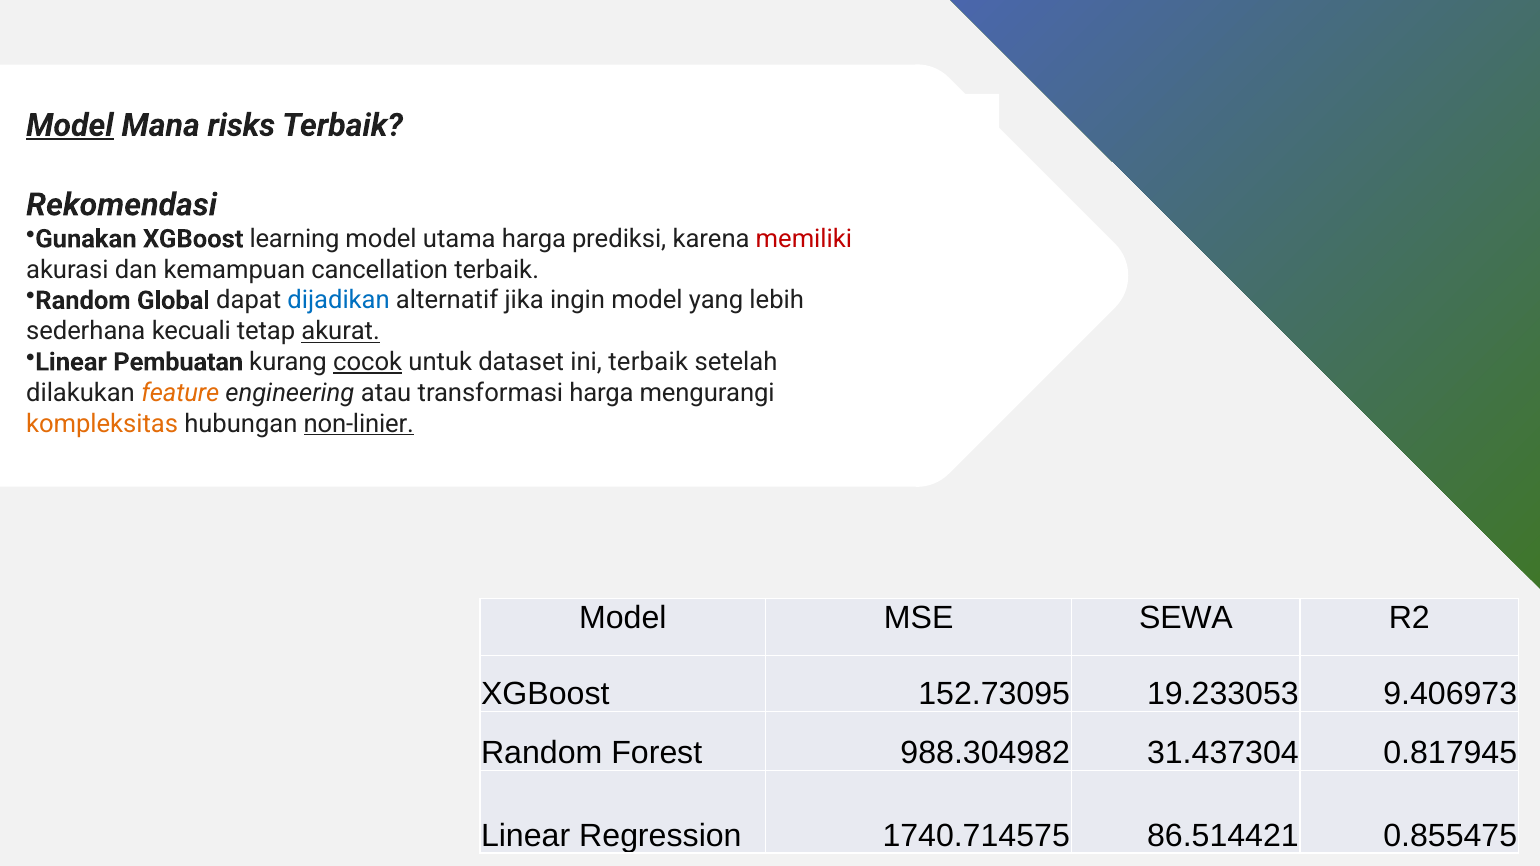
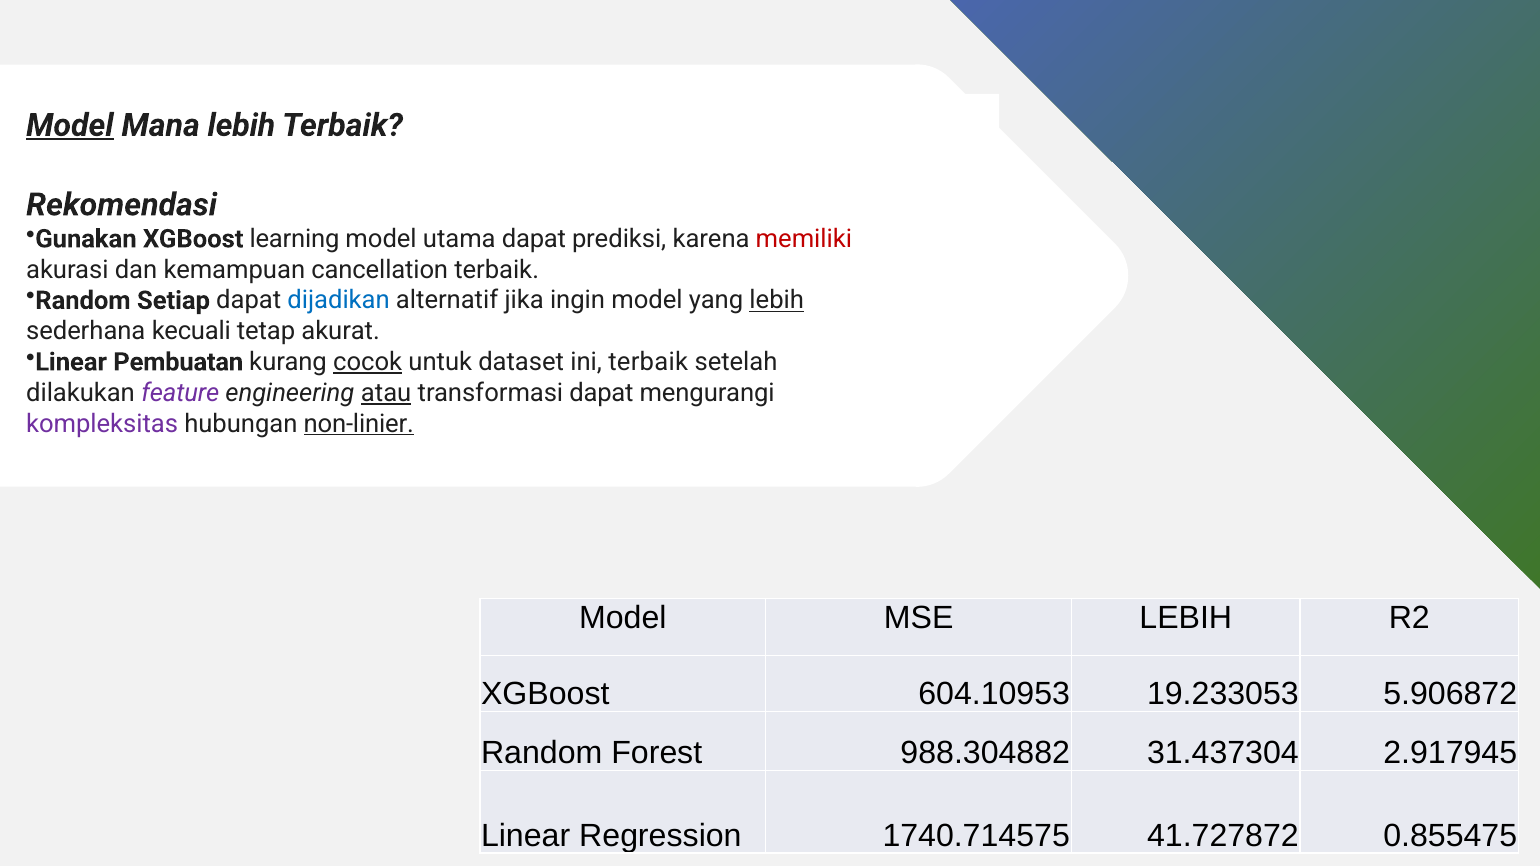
Mana risks: risks -> lebih
utama harga: harga -> dapat
Global: Global -> Setiap
lebih at (777, 301) underline: none -> present
akurat underline: present -> none
feature colour: orange -> purple
atau underline: none -> present
transformasi harga: harga -> dapat
kompleksitas colour: orange -> purple
MSE SEWA: SEWA -> LEBIH
152.73095: 152.73095 -> 604.10953
9.406973: 9.406973 -> 5.906872
988.304982: 988.304982 -> 988.304882
0.817945: 0.817945 -> 2.917945
86.514421: 86.514421 -> 41.727872
